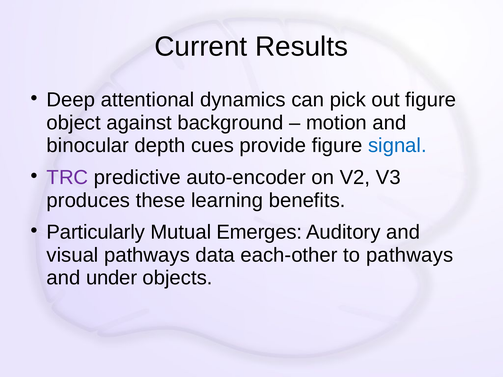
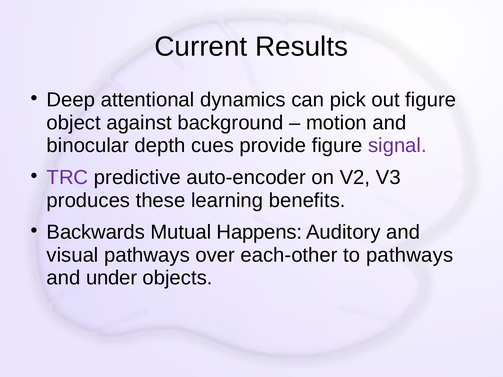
signal colour: blue -> purple
Particularly: Particularly -> Backwards
Emerges: Emerges -> Happens
data: data -> over
